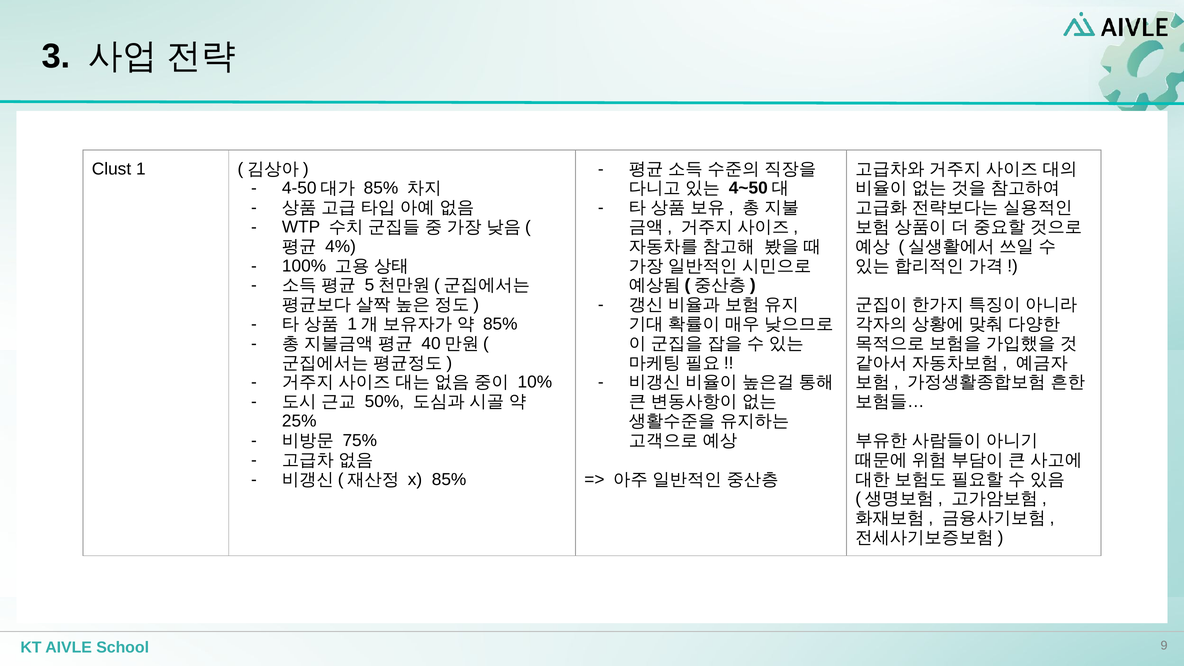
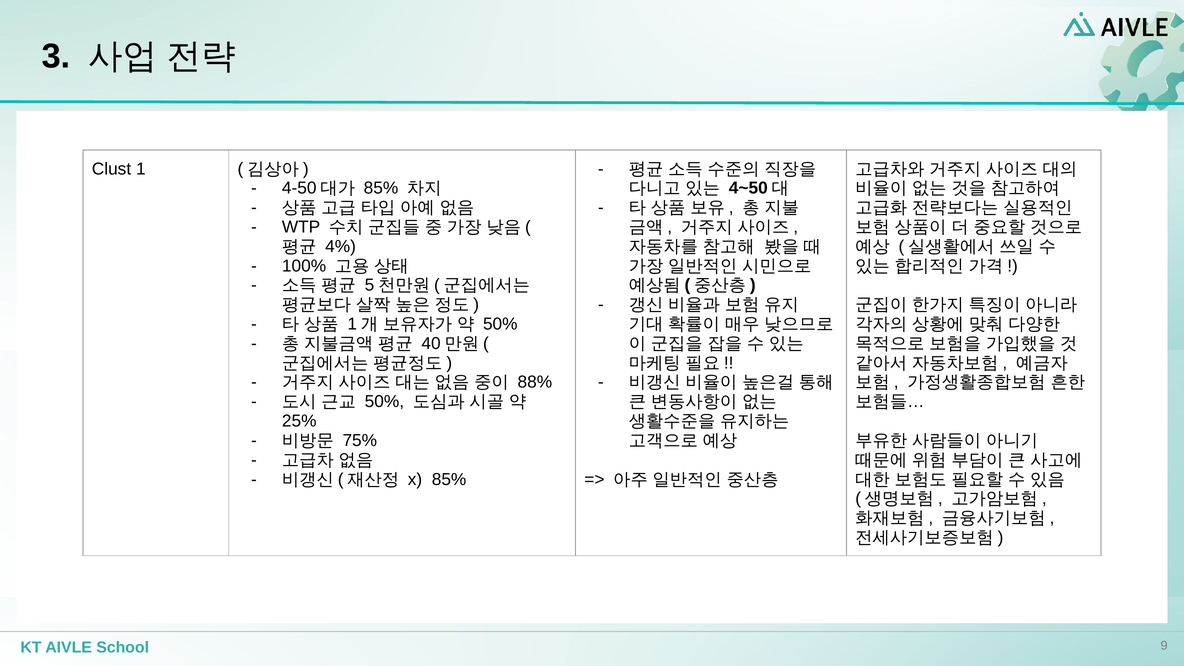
85% at (500, 324): 85% -> 50%
10%: 10% -> 88%
